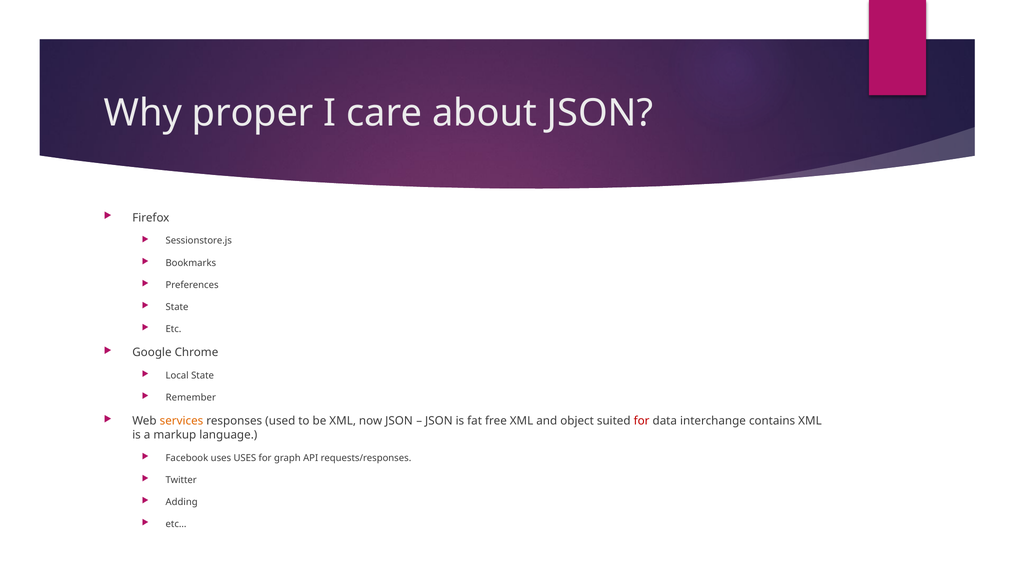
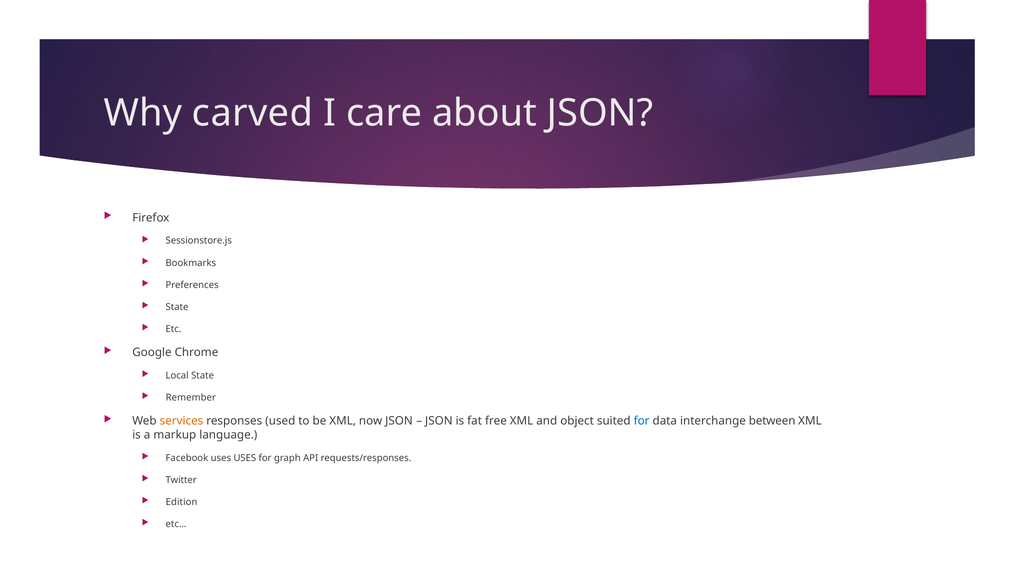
proper: proper -> carved
for at (642, 421) colour: red -> blue
contains: contains -> between
Adding: Adding -> Edition
